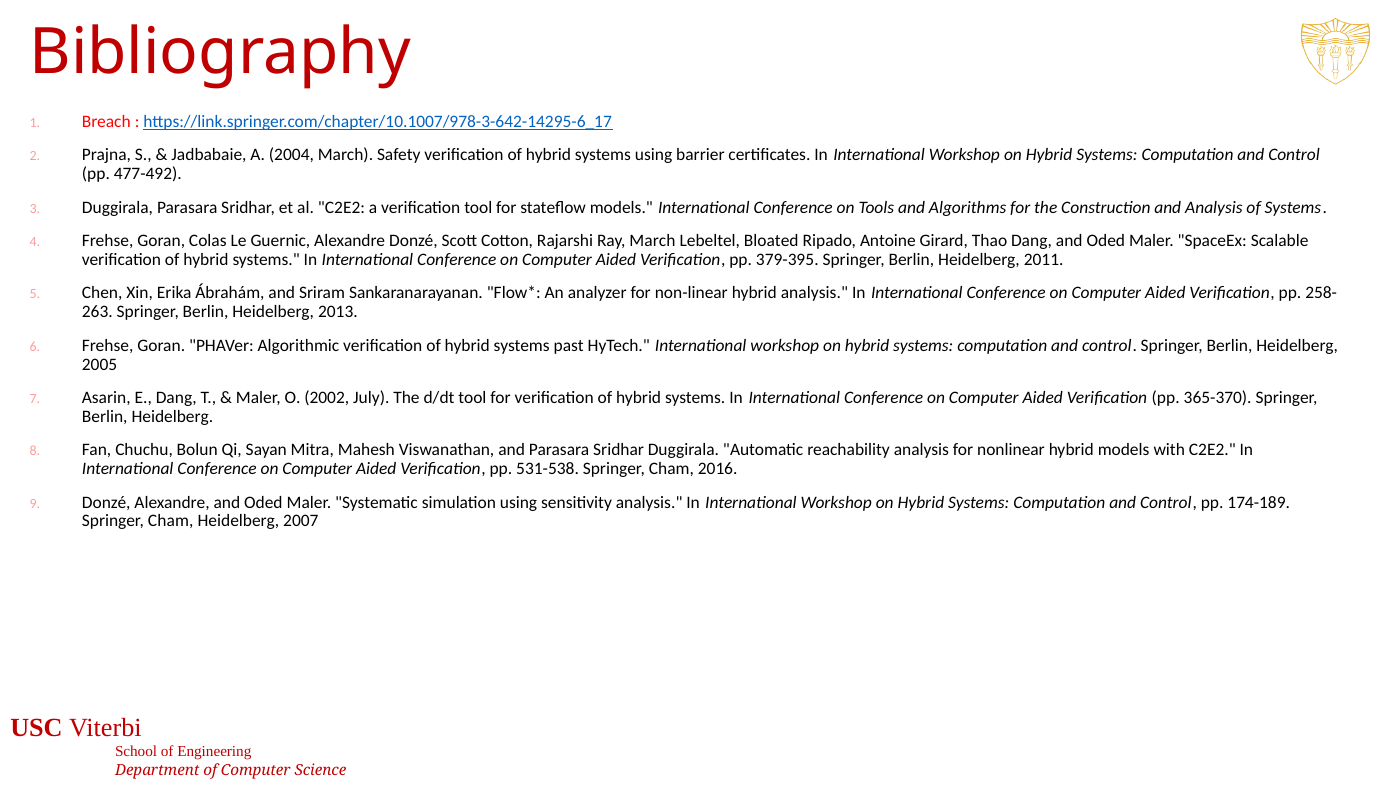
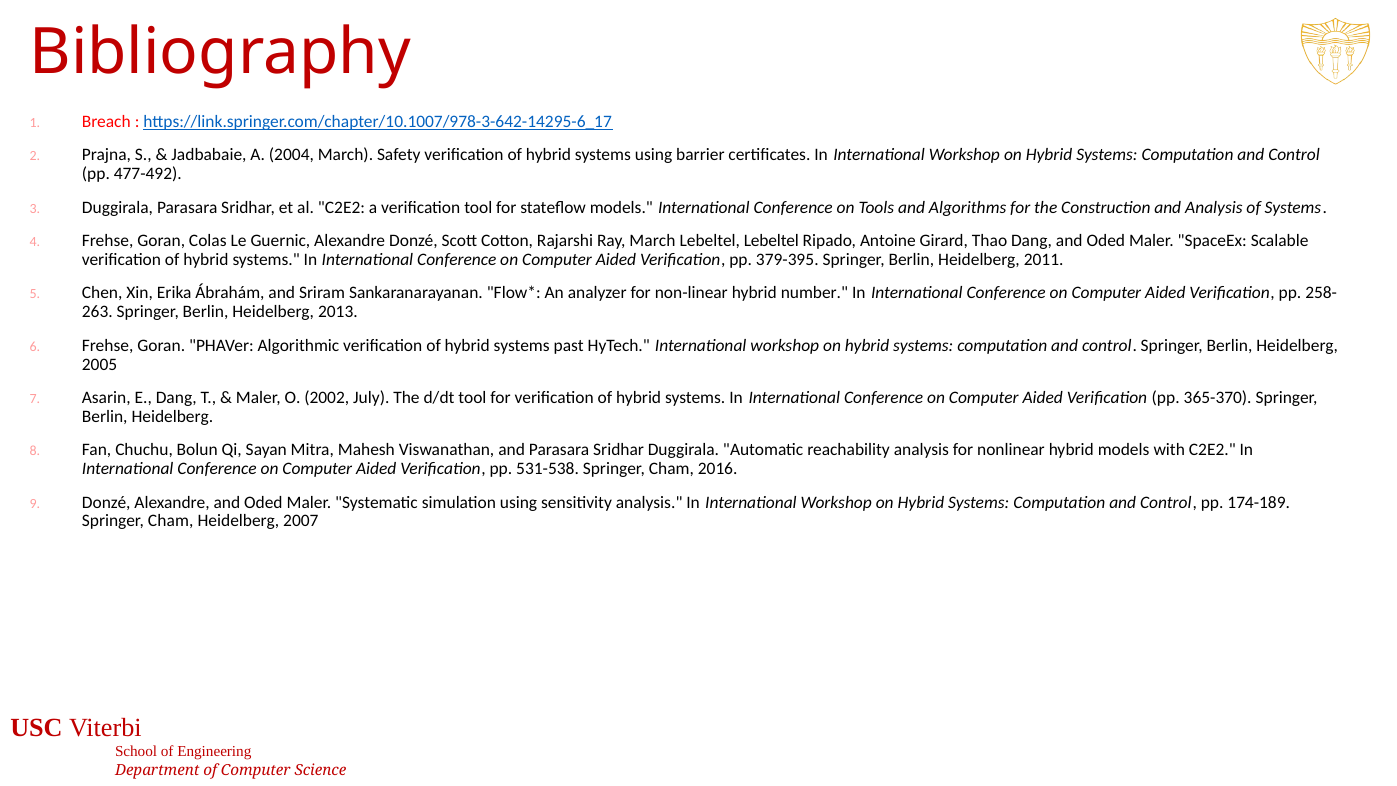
Lebeltel Bloated: Bloated -> Lebeltel
hybrid analysis: analysis -> number
